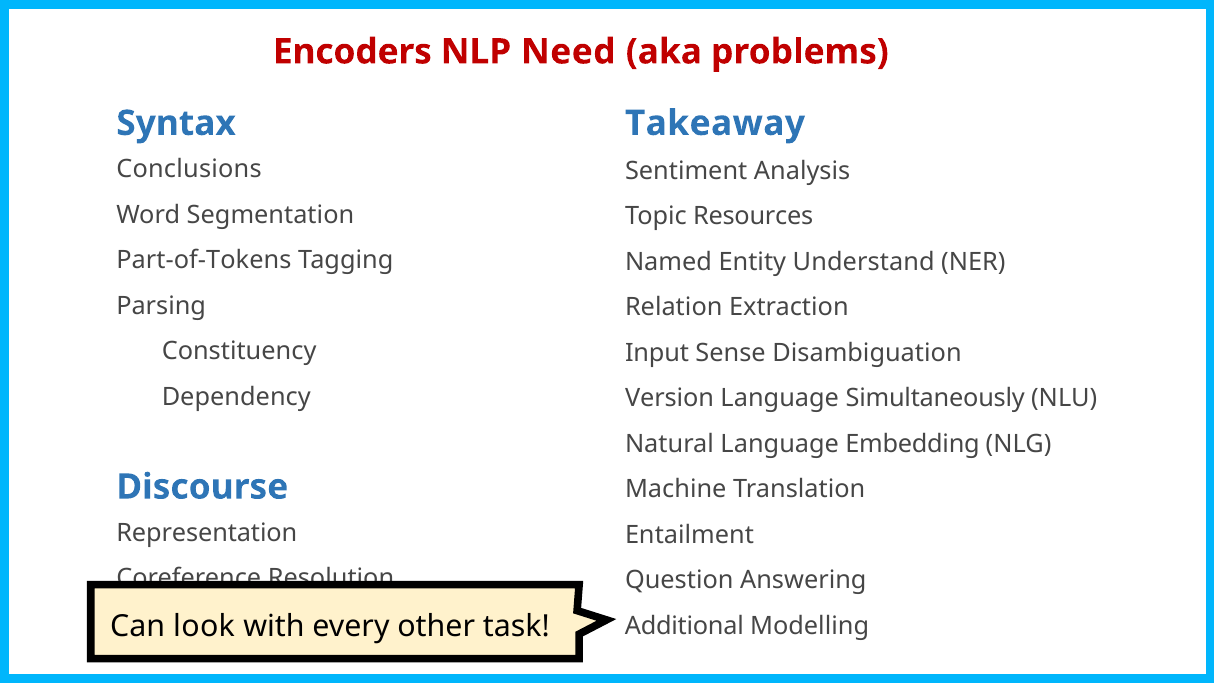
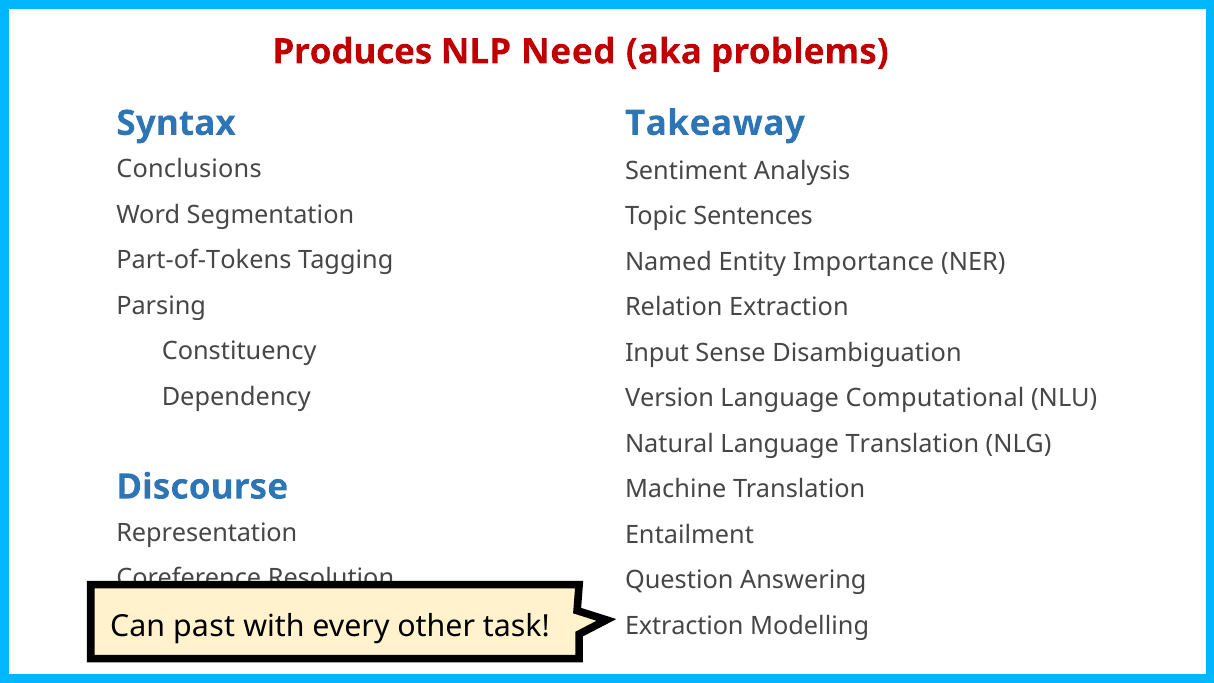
Encoders: Encoders -> Produces
Resources: Resources -> Sentences
Understand: Understand -> Importance
Simultaneously: Simultaneously -> Computational
Language Embedding: Embedding -> Translation
look: look -> past
Additional at (684, 626): Additional -> Extraction
